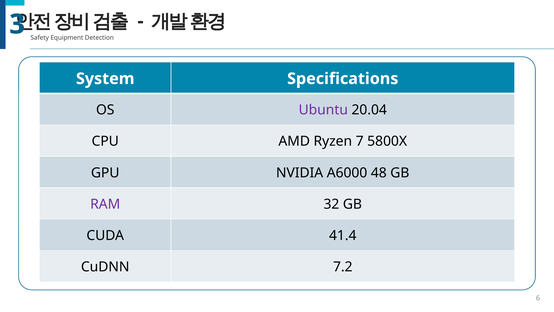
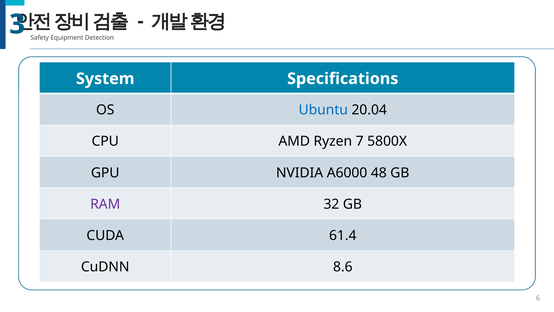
Ubuntu colour: purple -> blue
41.4: 41.4 -> 61.4
7.2: 7.2 -> 8.6
